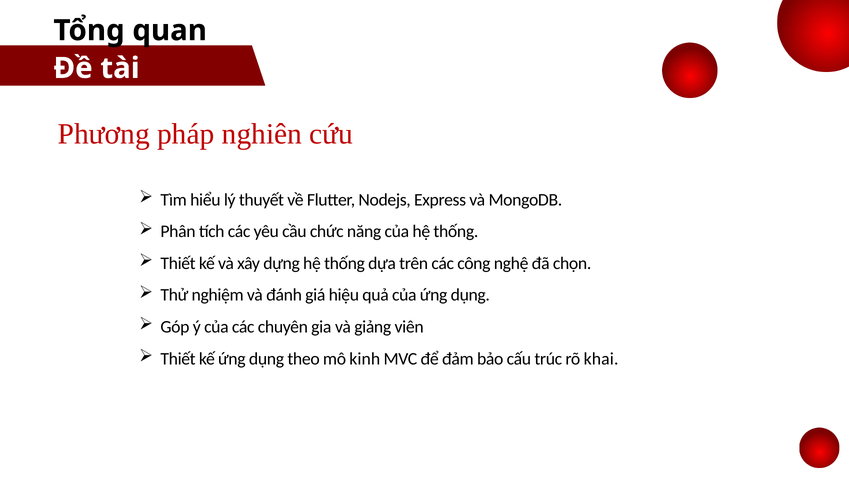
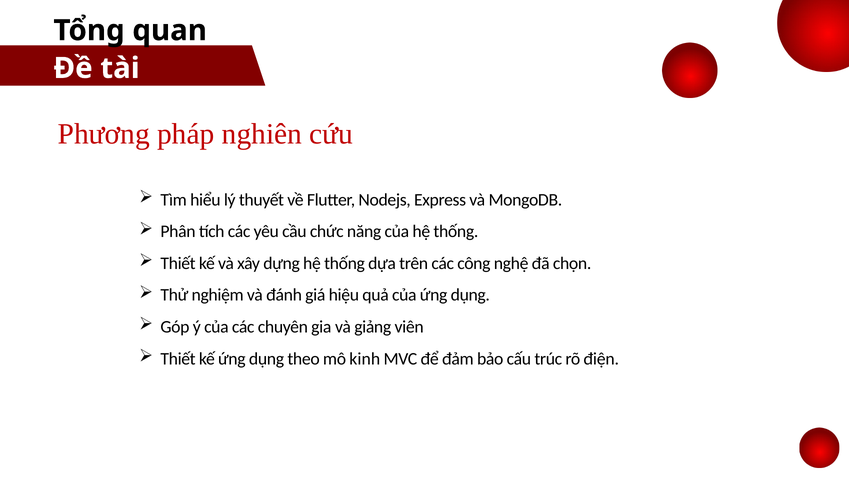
khai: khai -> điện
